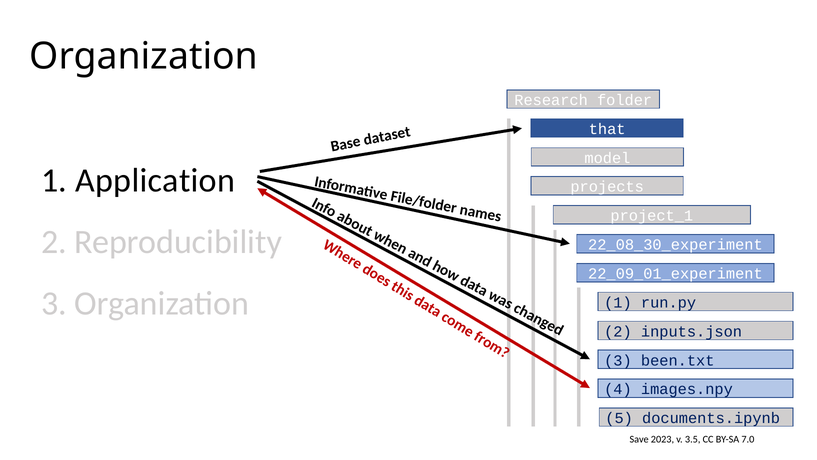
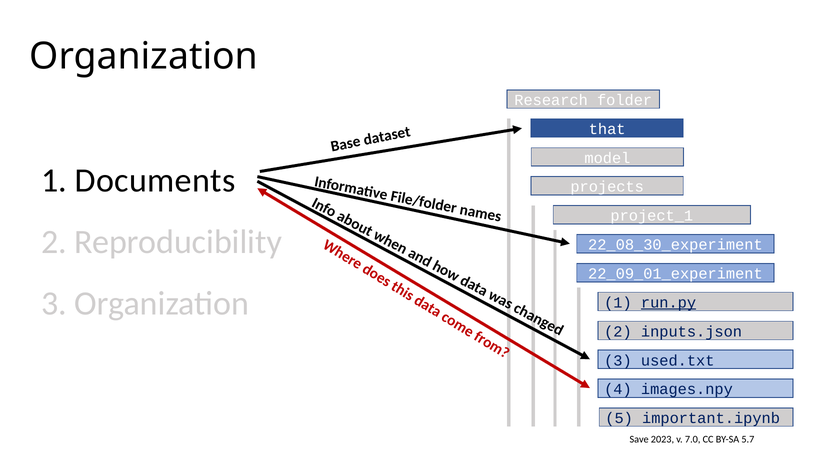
Application: Application -> Documents
run.py underline: none -> present
been.txt: been.txt -> used.txt
documents.ipynb: documents.ipynb -> important.ipynb
3.5: 3.5 -> 7.0
7.0: 7.0 -> 5.7
